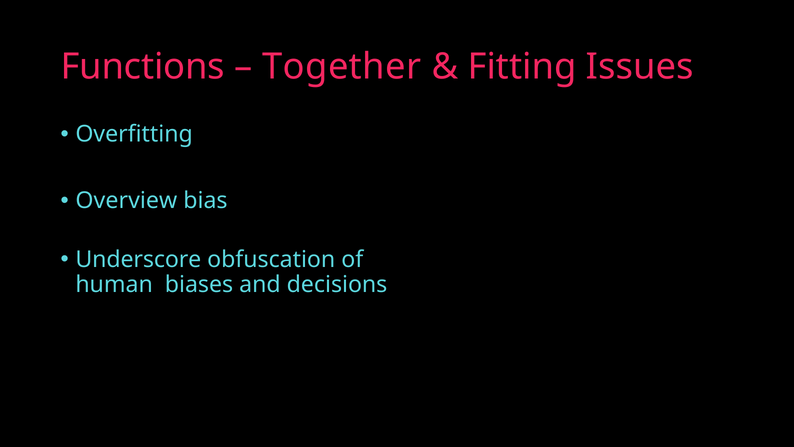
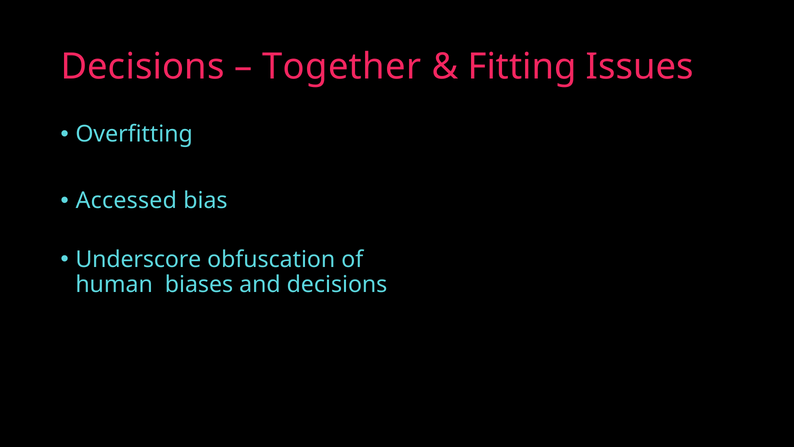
Functions at (143, 67): Functions -> Decisions
Overview: Overview -> Accessed
